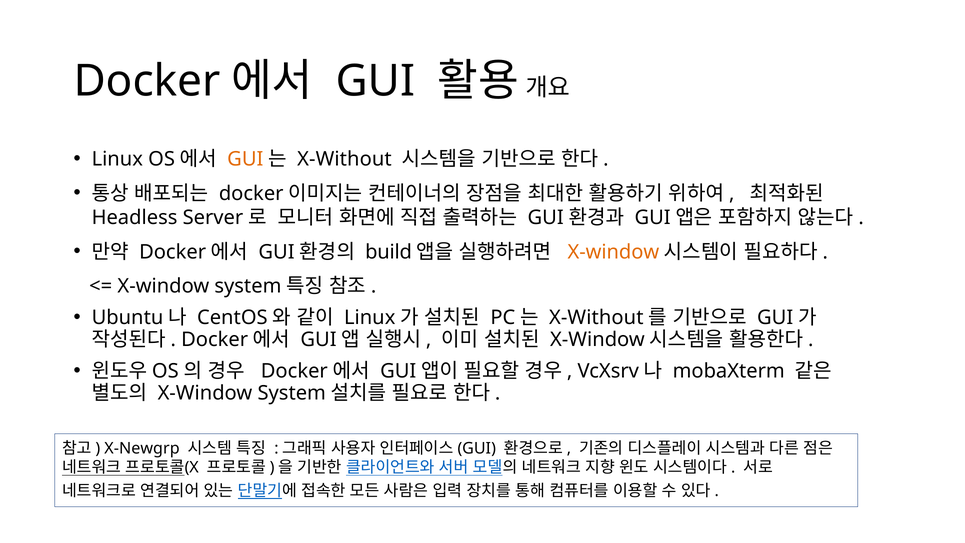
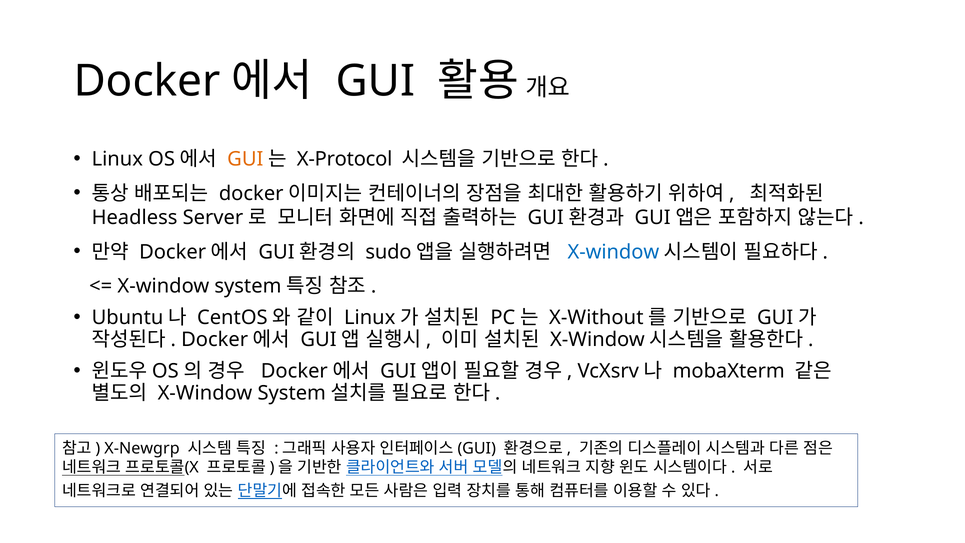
X-Without at (344, 159): X-Without -> X-Protocol
build: build -> sudo
X-window at (613, 252) colour: orange -> blue
